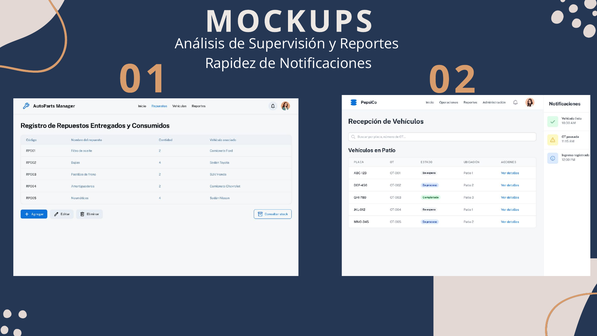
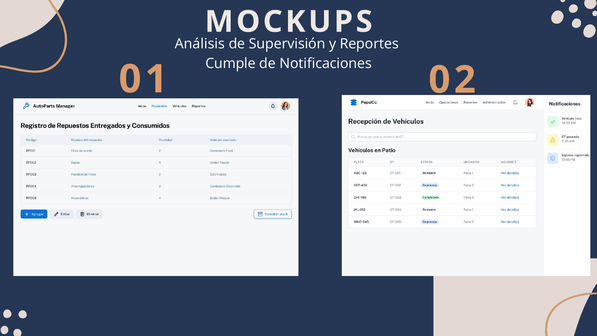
Rapidez: Rapidez -> Cumple
